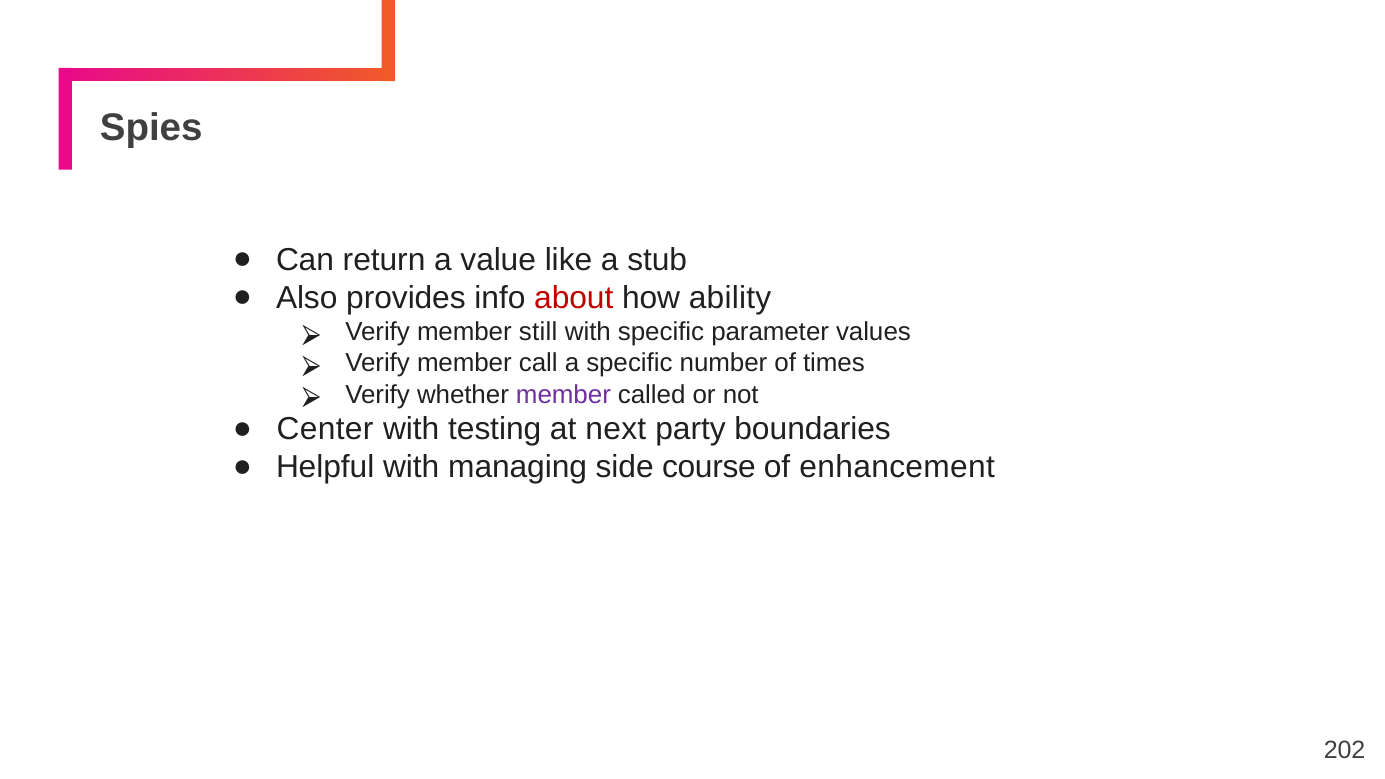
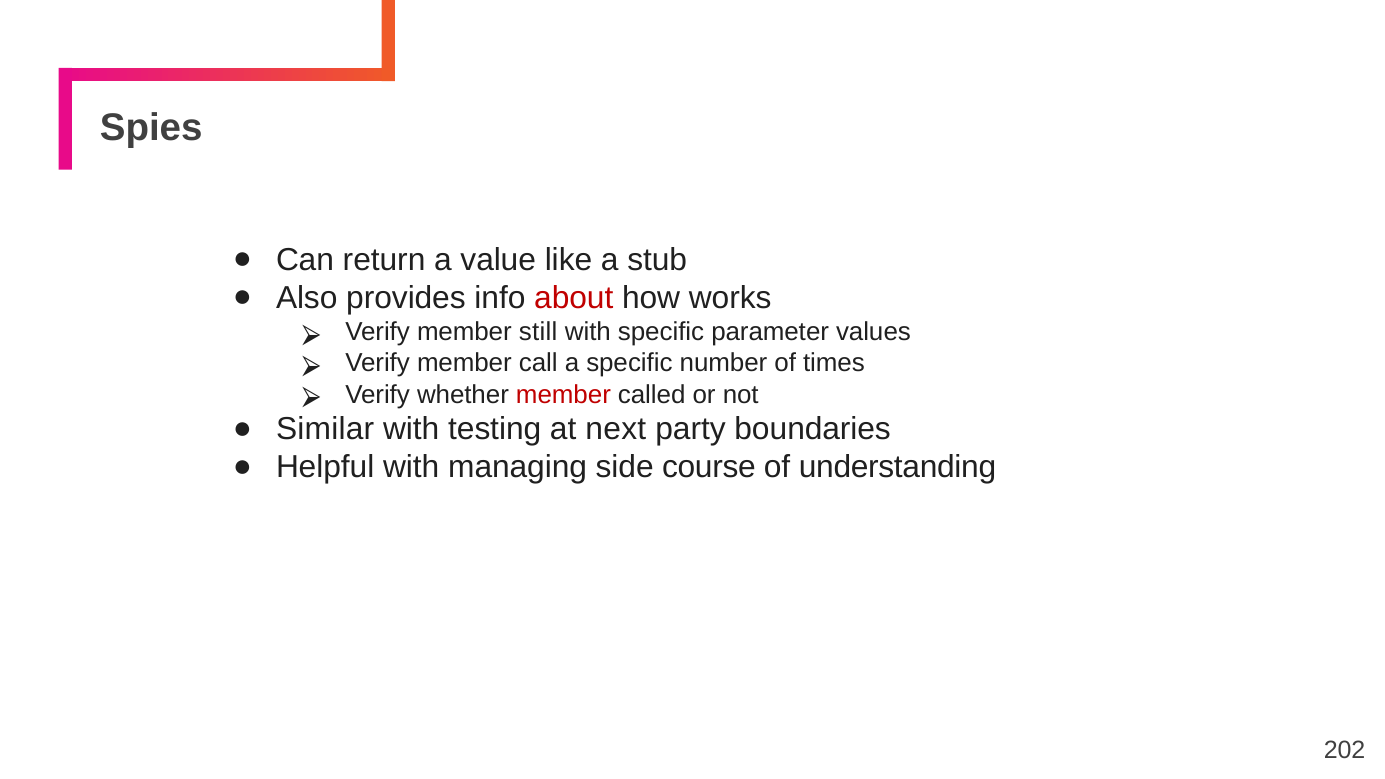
ability: ability -> works
member at (563, 395) colour: purple -> red
Center: Center -> Similar
enhancement: enhancement -> understanding
